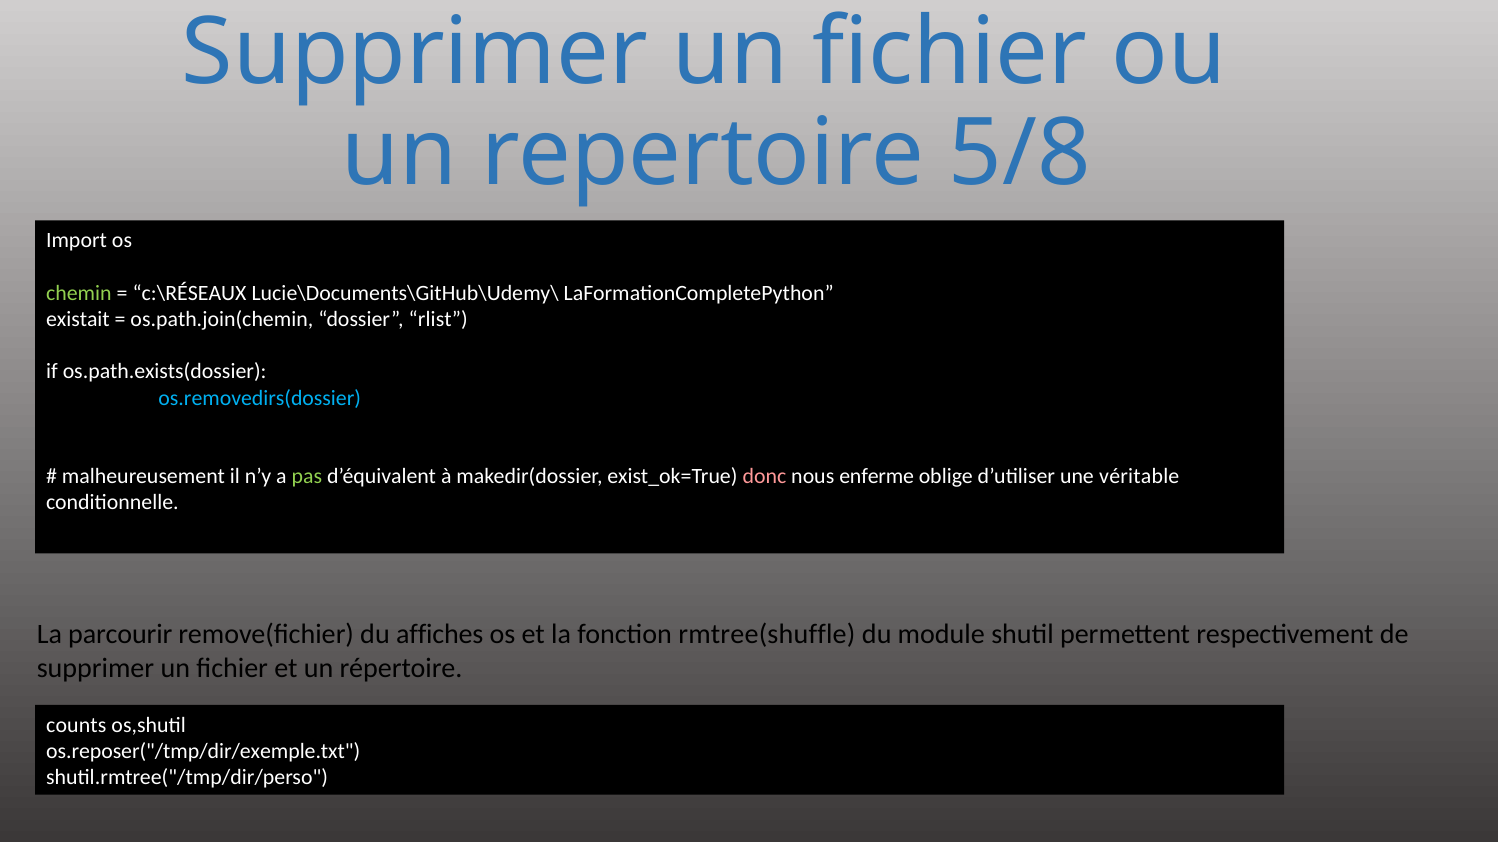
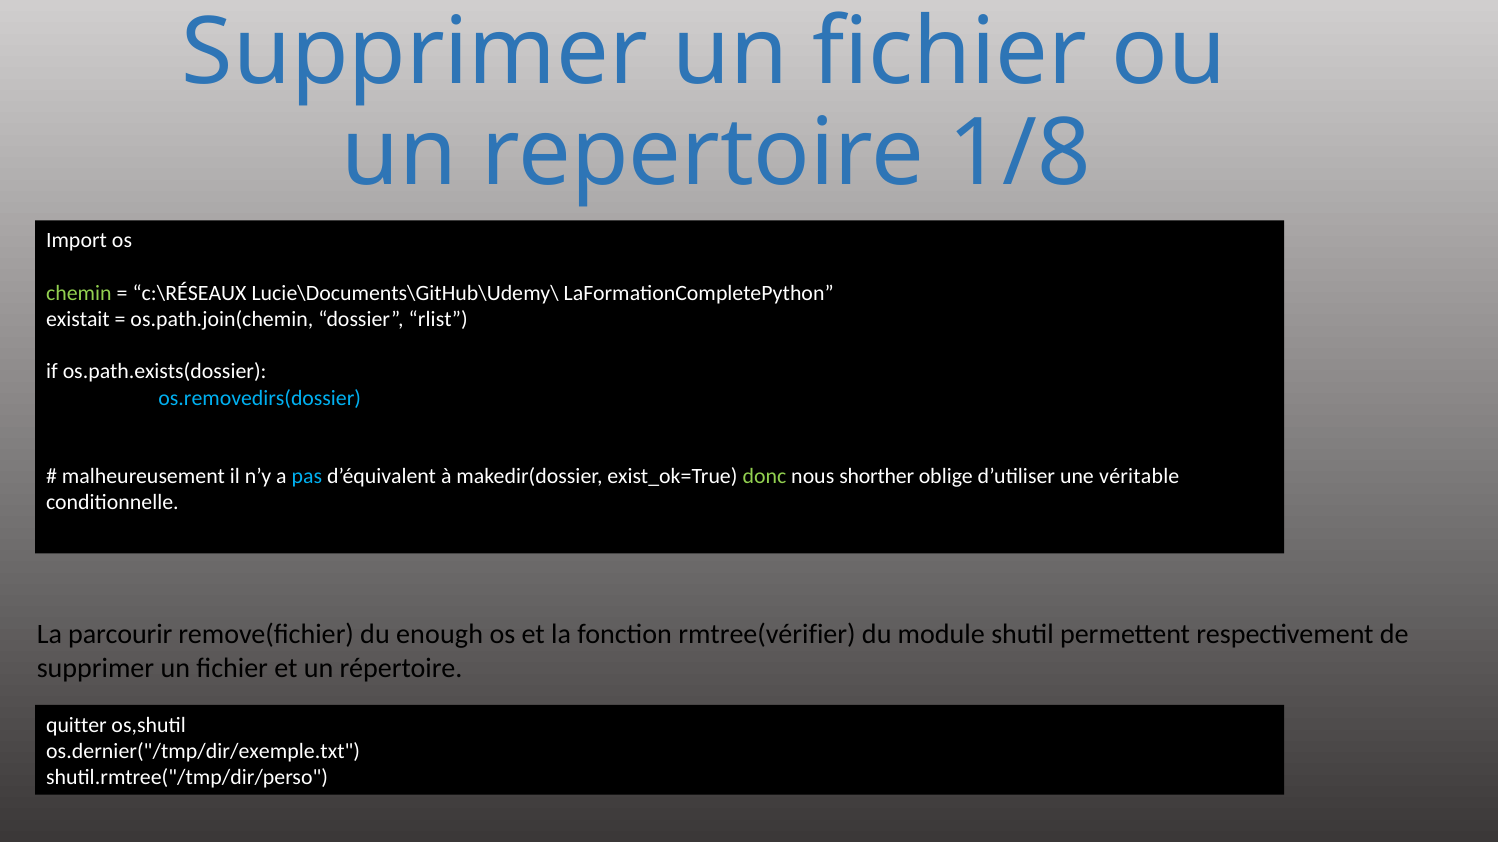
5/8: 5/8 -> 1/8
pas colour: light green -> light blue
donc colour: pink -> light green
enferme: enferme -> shorther
affiches: affiches -> enough
rmtree(shuffle: rmtree(shuffle -> rmtree(vérifier
counts: counts -> quitter
os.reposer("/tmp/dir/exemple.txt: os.reposer("/tmp/dir/exemple.txt -> os.dernier("/tmp/dir/exemple.txt
